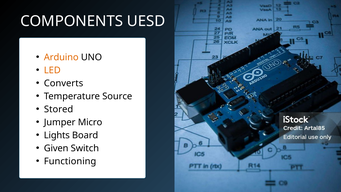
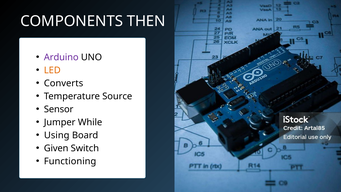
UESD: UESD -> THEN
Arduino colour: orange -> purple
Stored: Stored -> Sensor
Micro: Micro -> While
Lights: Lights -> Using
